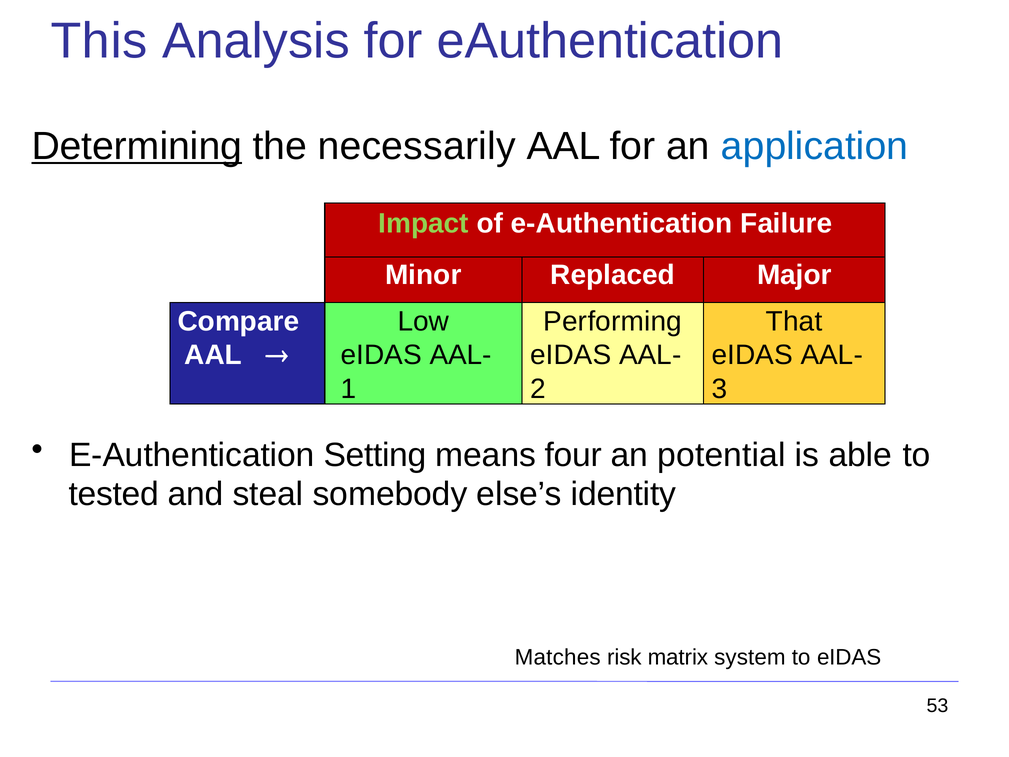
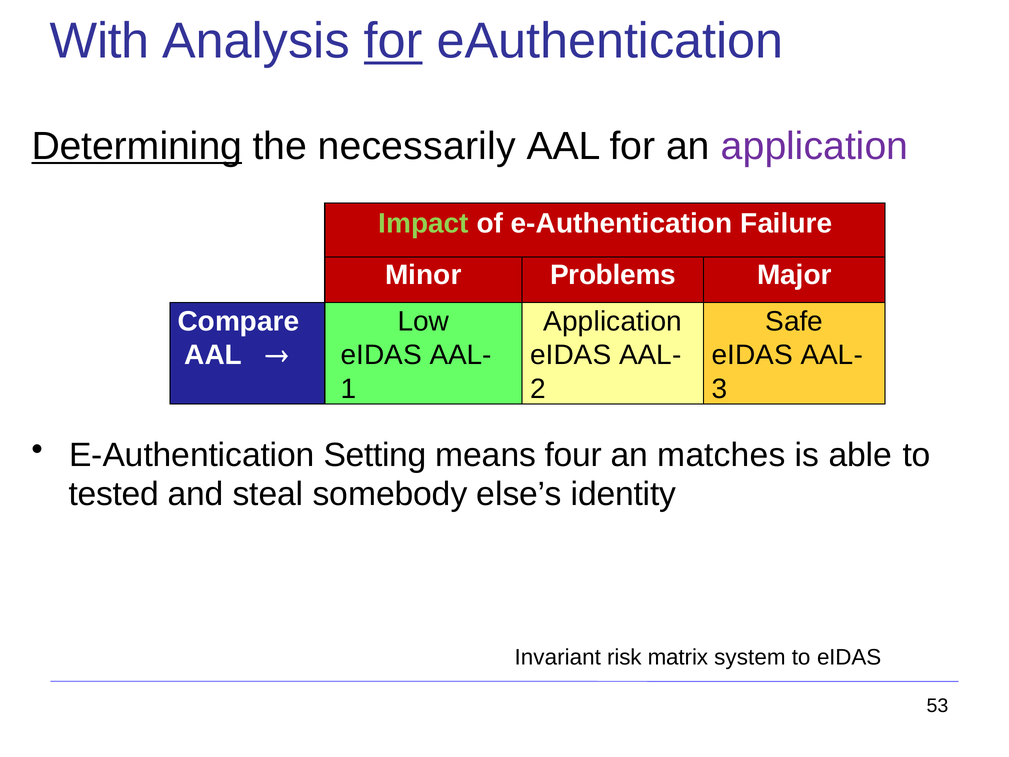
This: This -> With
for at (393, 41) underline: none -> present
application at (815, 146) colour: blue -> purple
Replaced: Replaced -> Problems
Performing at (613, 321): Performing -> Application
That: That -> Safe
potential: potential -> matches
Matches: Matches -> Invariant
